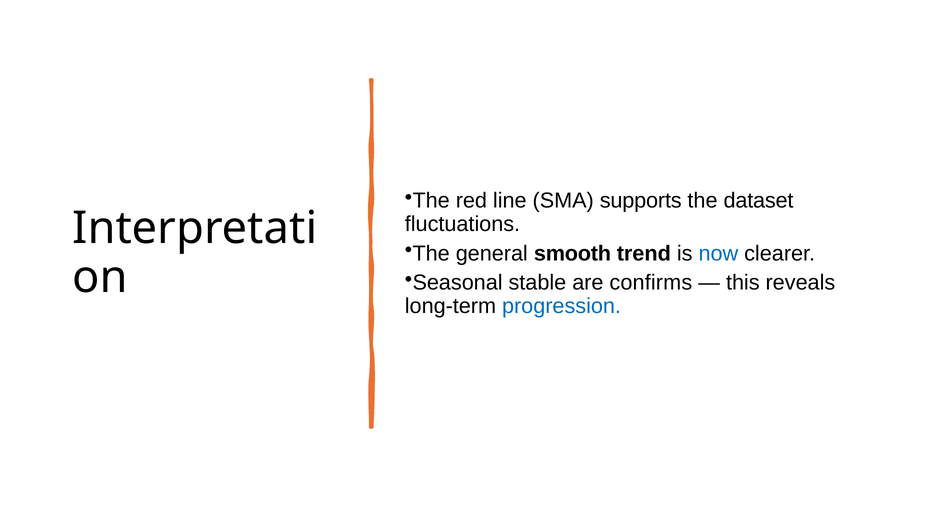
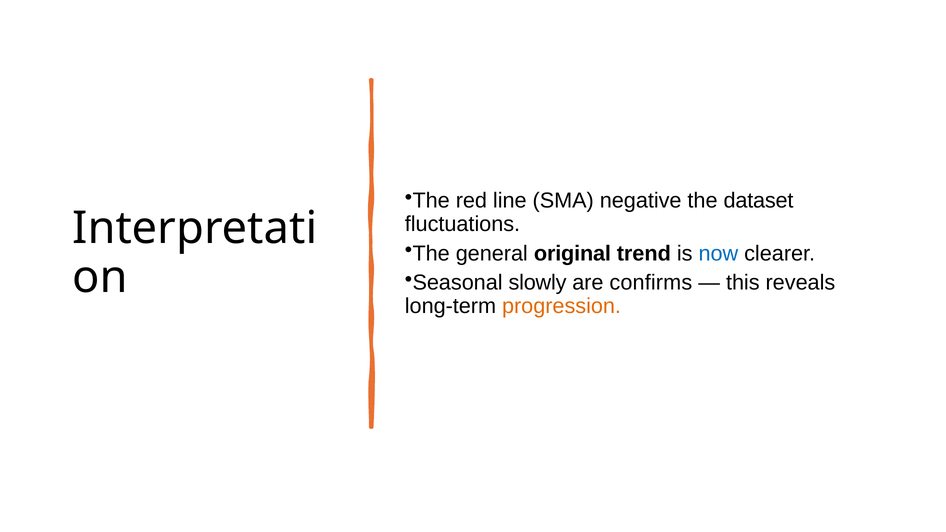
supports: supports -> negative
smooth: smooth -> original
stable: stable -> slowly
progression colour: blue -> orange
